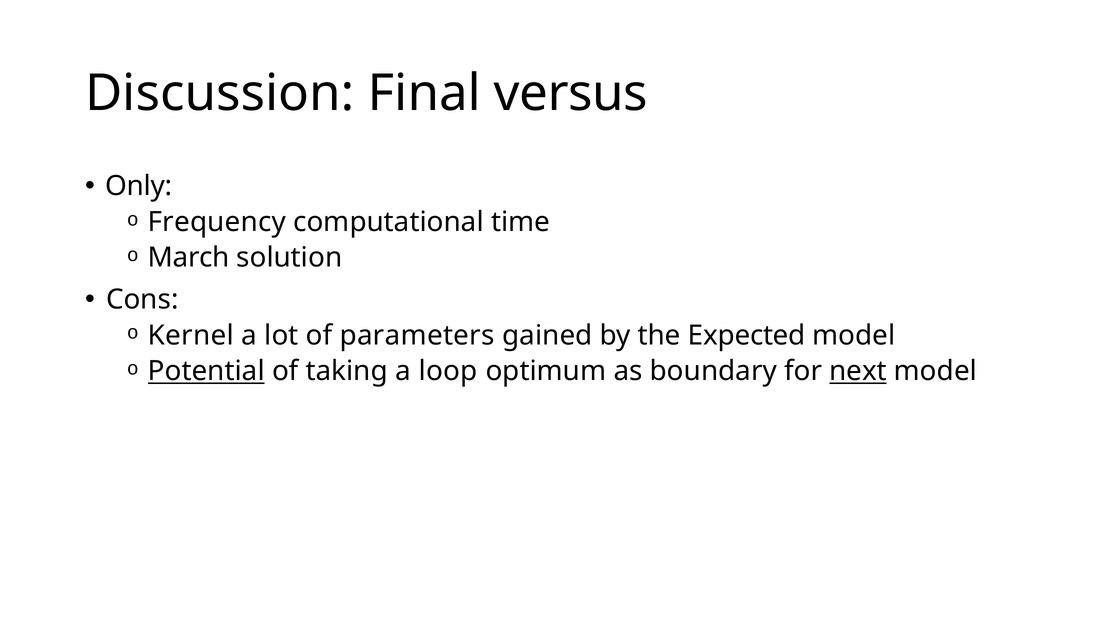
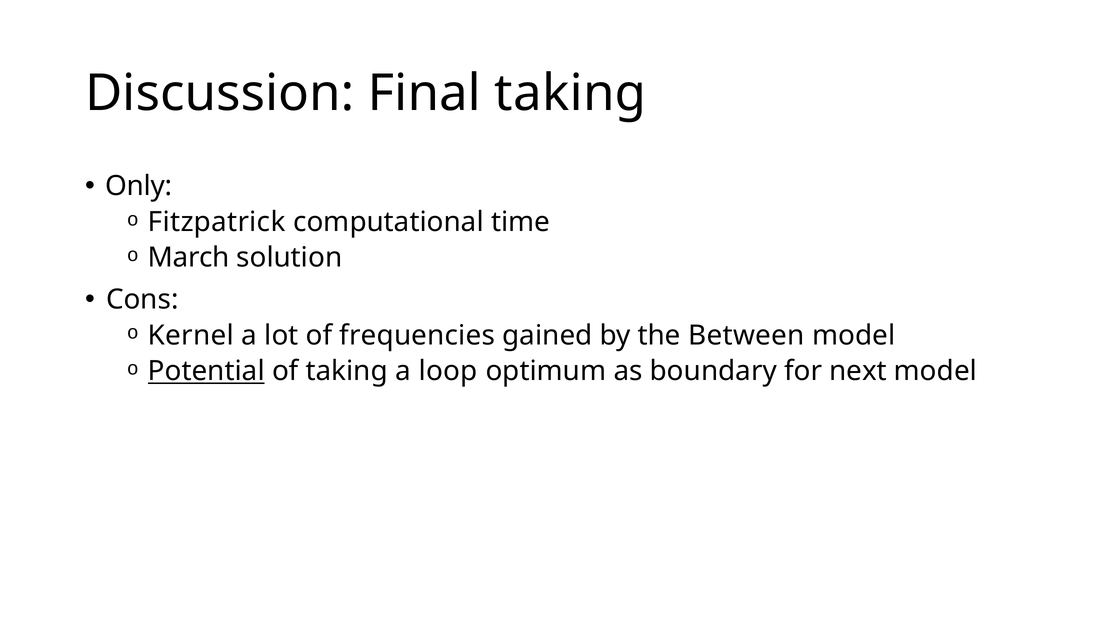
Final versus: versus -> taking
Frequency: Frequency -> Fitzpatrick
parameters: parameters -> frequencies
Expected: Expected -> Between
next underline: present -> none
